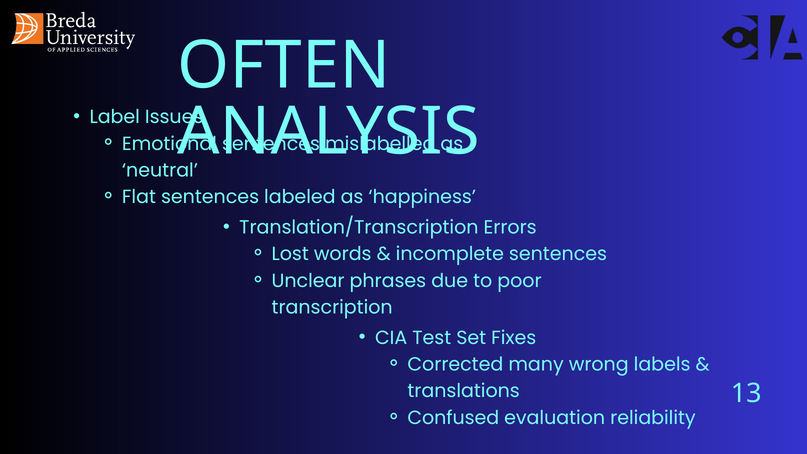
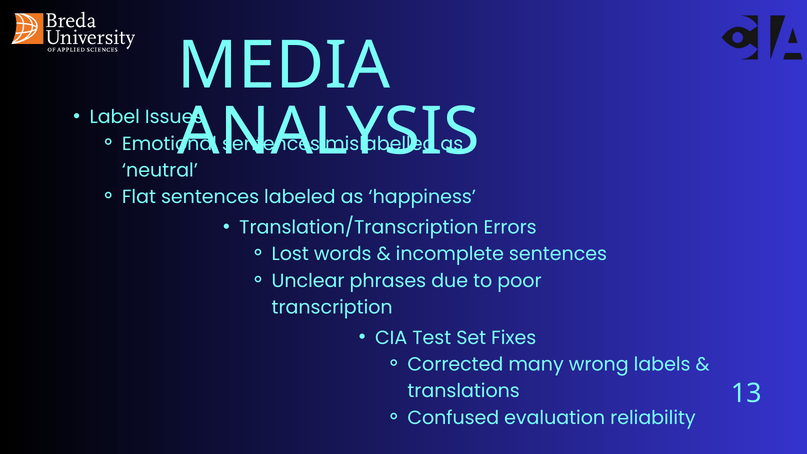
OFTEN: OFTEN -> MEDIA
